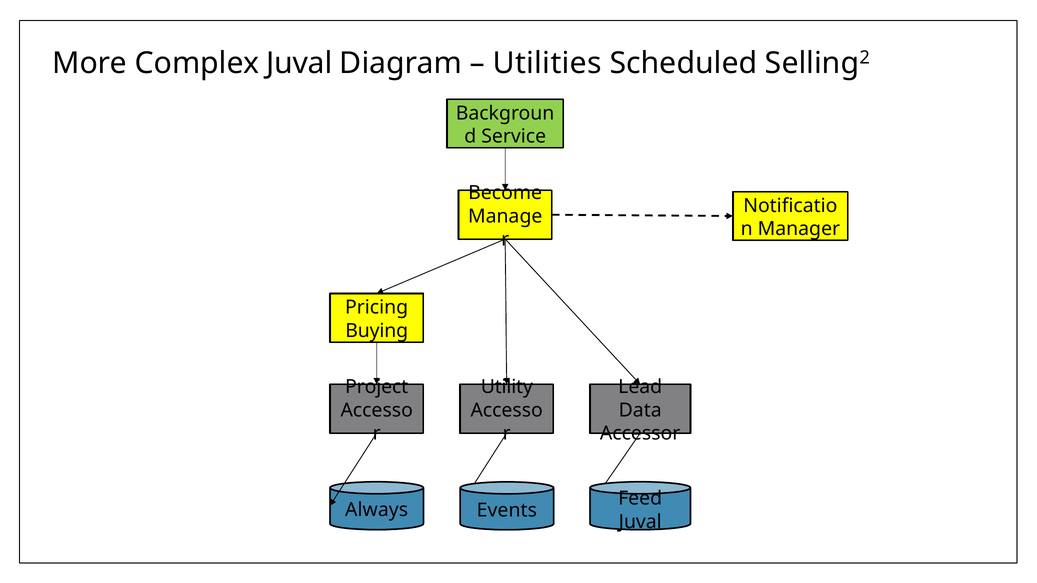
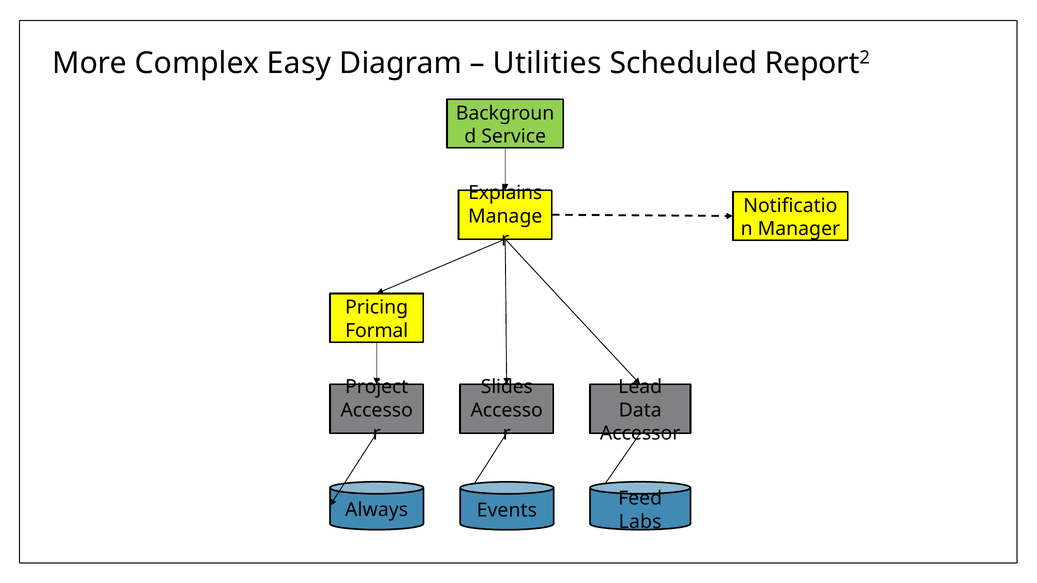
Complex Juval: Juval -> Easy
Selling: Selling -> Report
Become: Become -> Explains
Buying: Buying -> Formal
Utility: Utility -> Slides
Juval at (640, 522): Juval -> Labs
